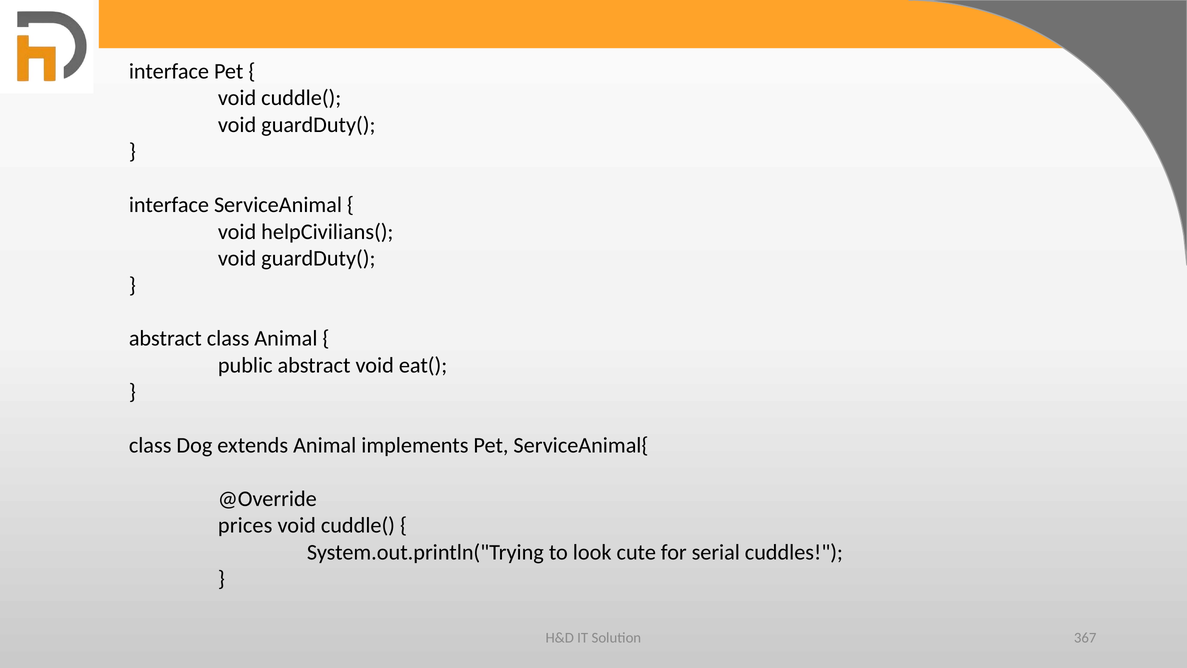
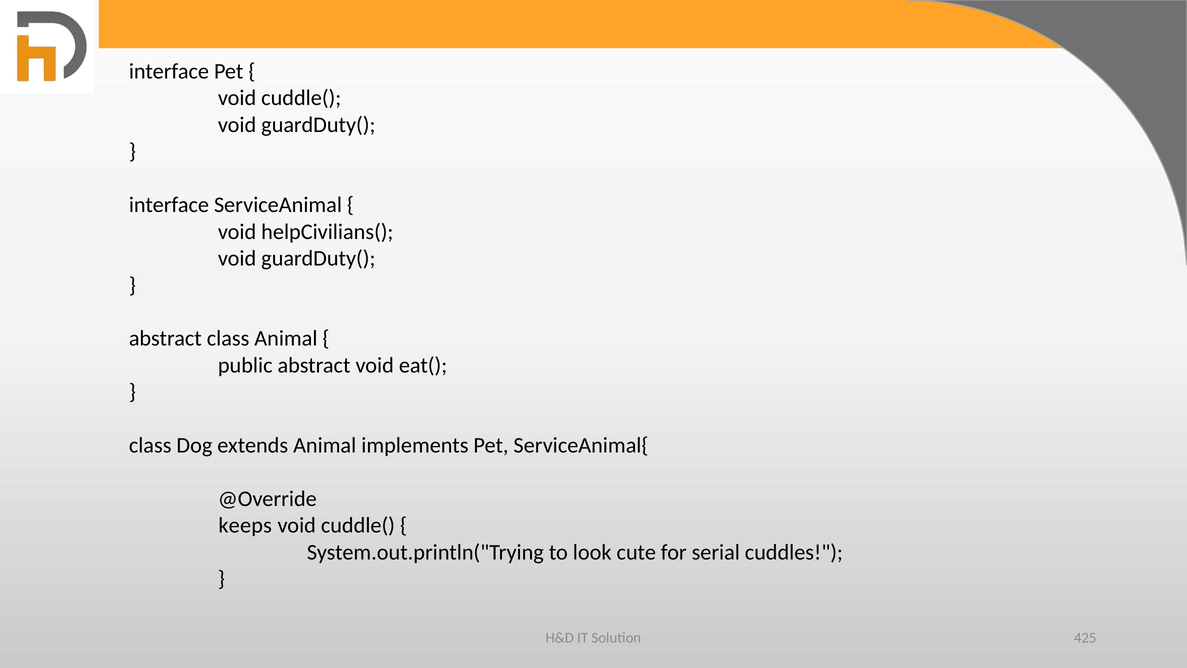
prices: prices -> keeps
367: 367 -> 425
